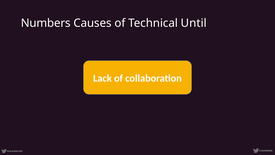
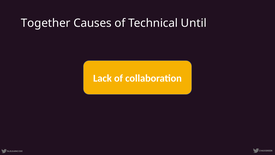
Numbers: Numbers -> Together
